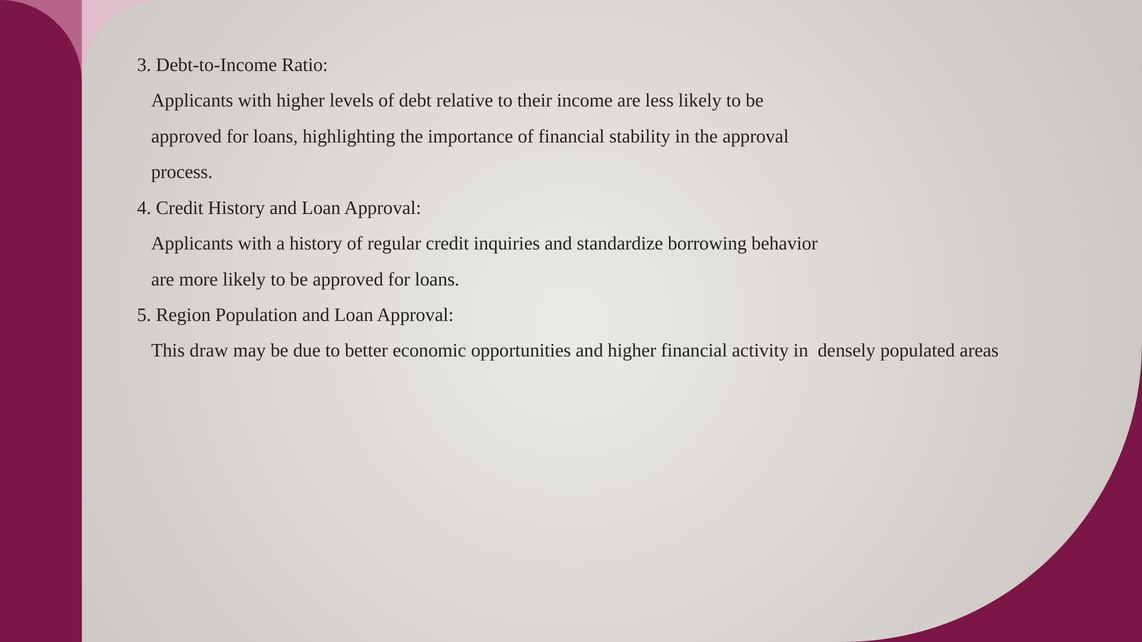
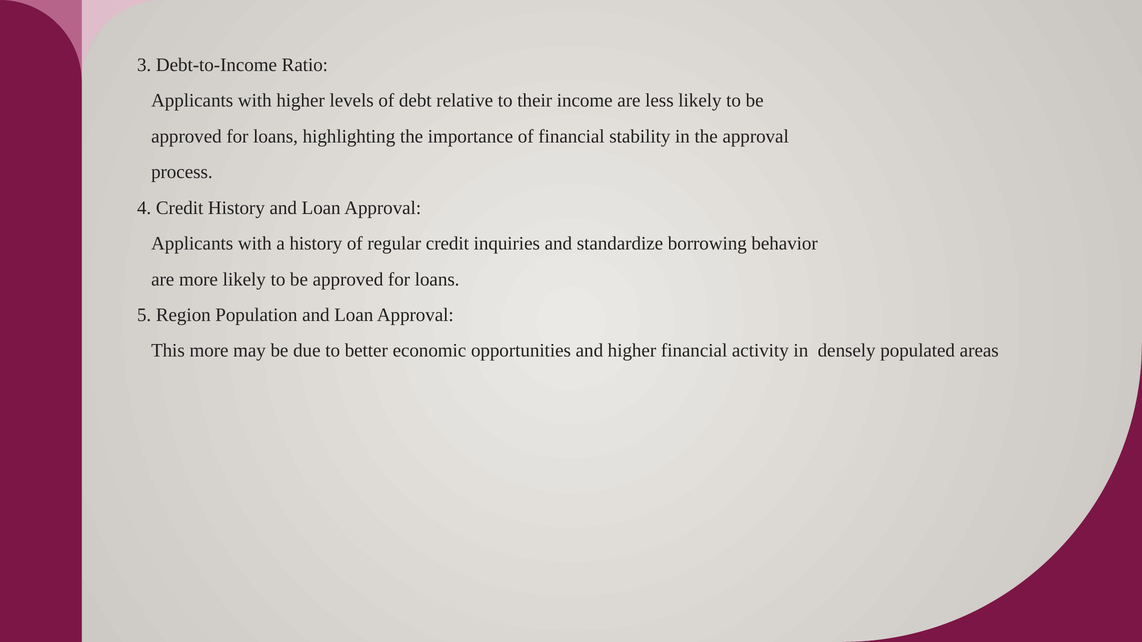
This draw: draw -> more
